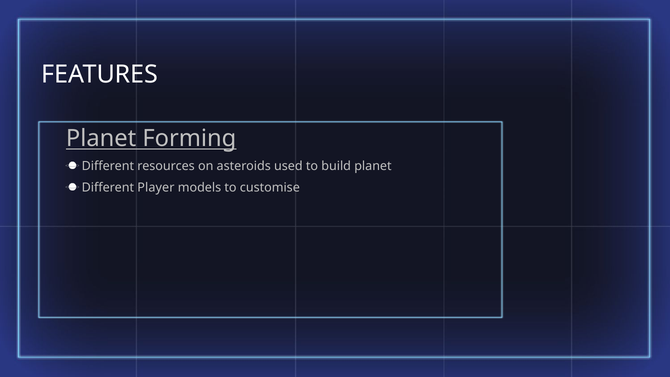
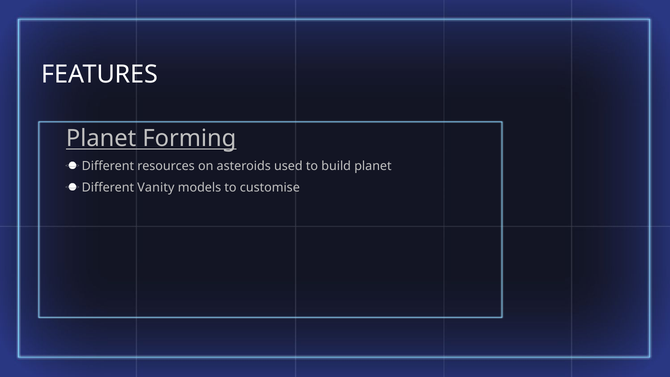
Player: Player -> Vanity
